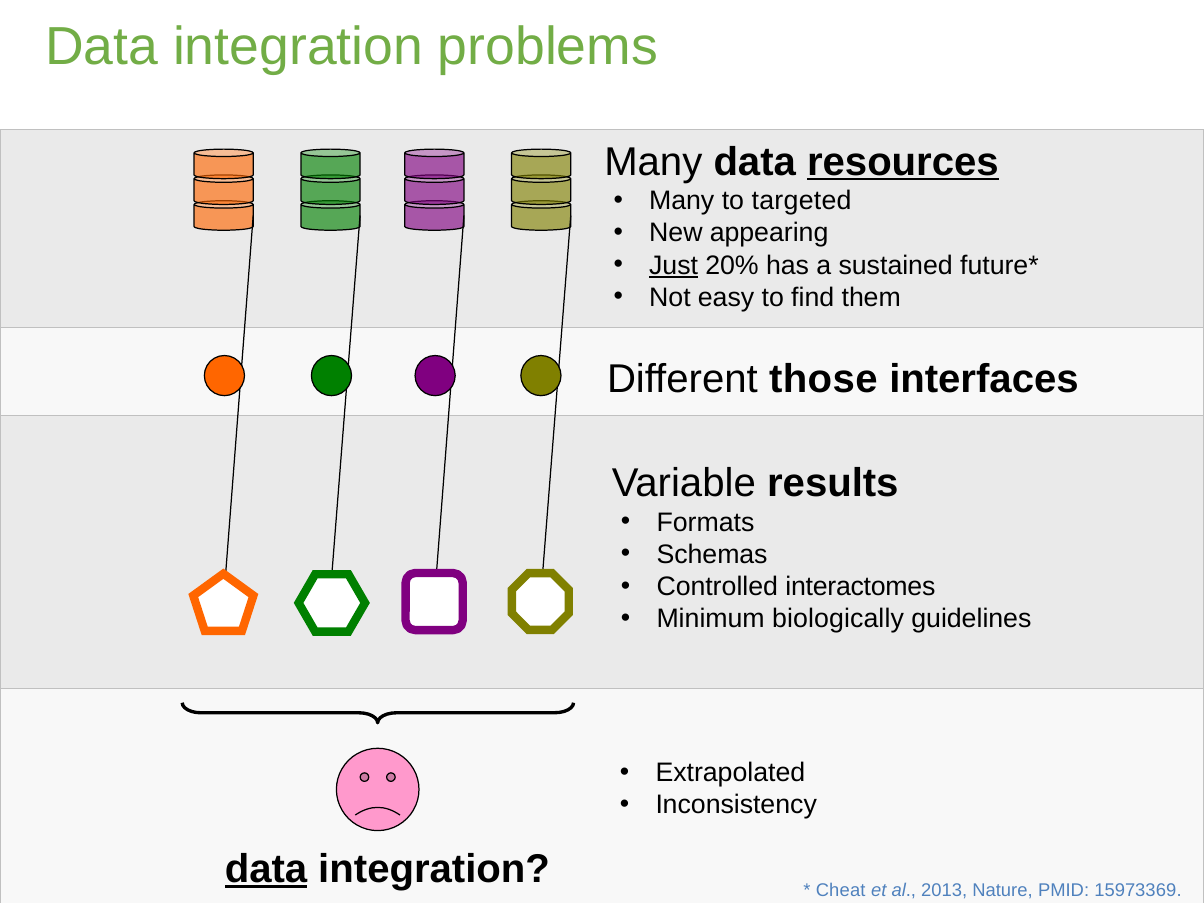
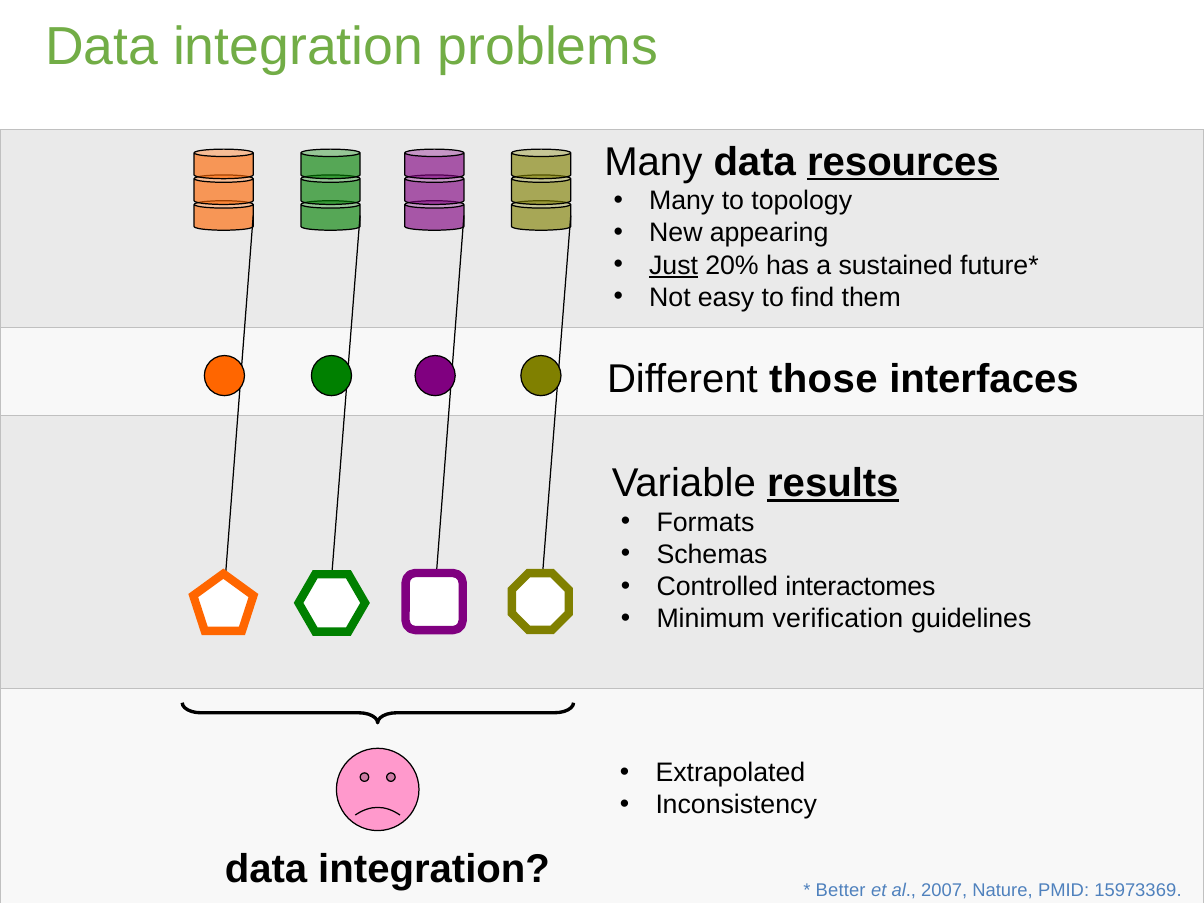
targeted: targeted -> topology
results underline: none -> present
biologically: biologically -> verification
data at (266, 869) underline: present -> none
Cheat: Cheat -> Better
2013: 2013 -> 2007
